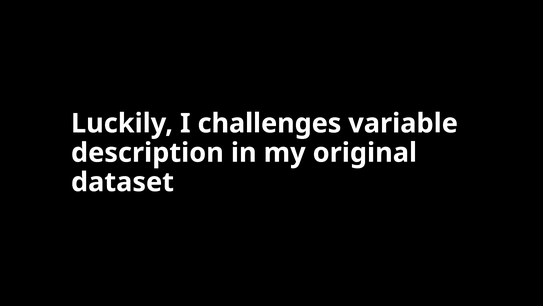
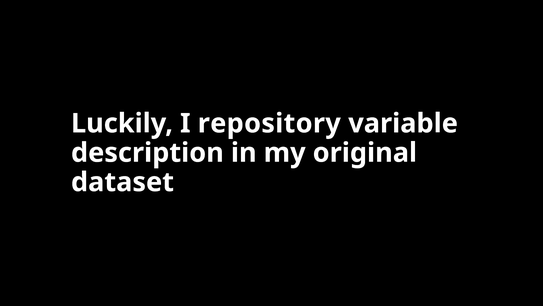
challenges: challenges -> repository
